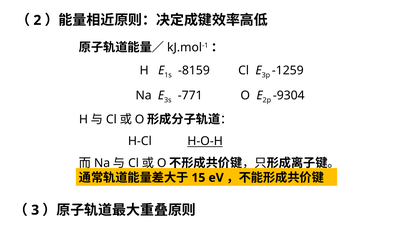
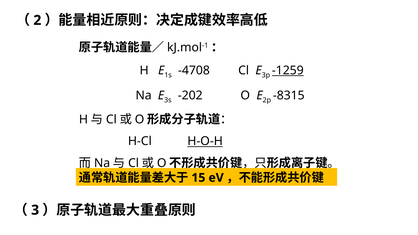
-8159: -8159 -> -4708
-1259 underline: none -> present
-771: -771 -> -202
-9304: -9304 -> -8315
